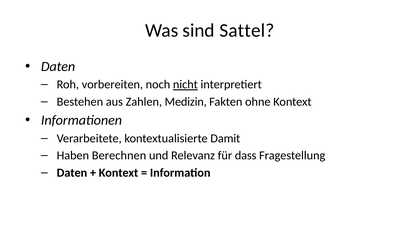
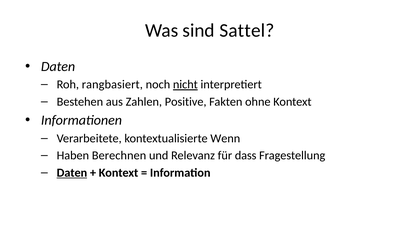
vorbereiten: vorbereiten -> rangbasiert
Medizin: Medizin -> Positive
Damit: Damit -> Wenn
Daten at (72, 173) underline: none -> present
